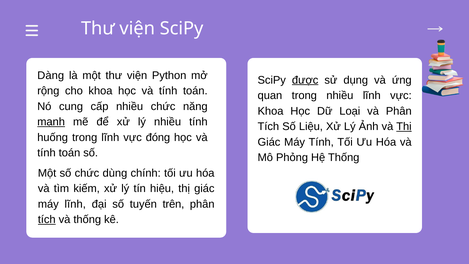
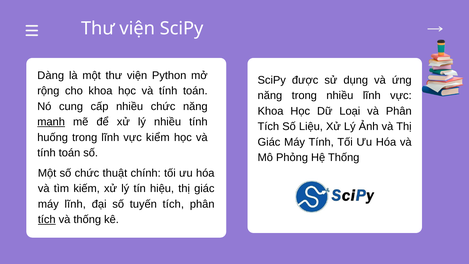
được underline: present -> none
quan at (270, 95): quan -> năng
Thị at (404, 126) underline: present -> none
đóng: đóng -> kiểm
dùng: dùng -> thuật
tuyến trên: trên -> tích
